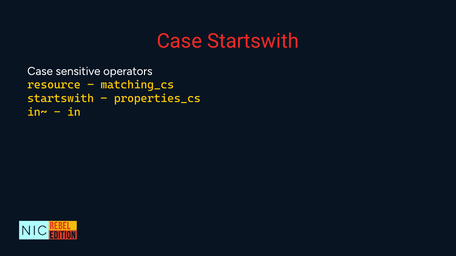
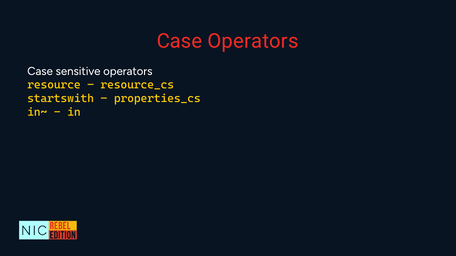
Case Startswith: Startswith -> Operators
matching_cs: matching_cs -> resource_cs
